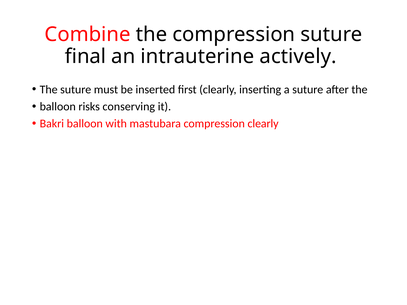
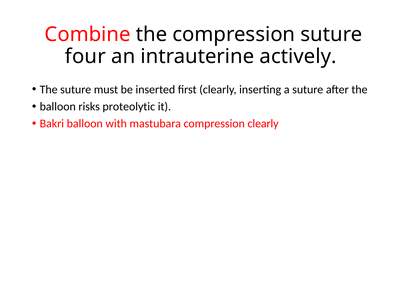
final: final -> four
conserving: conserving -> proteolytic
